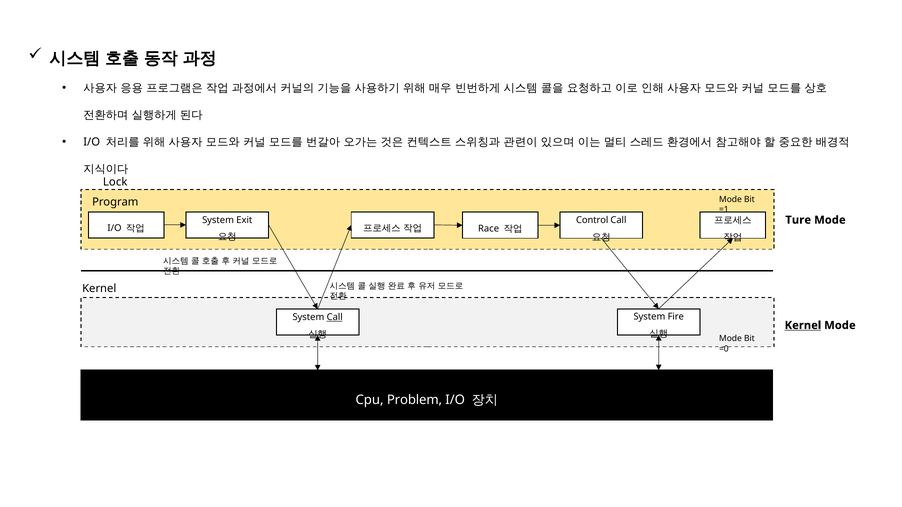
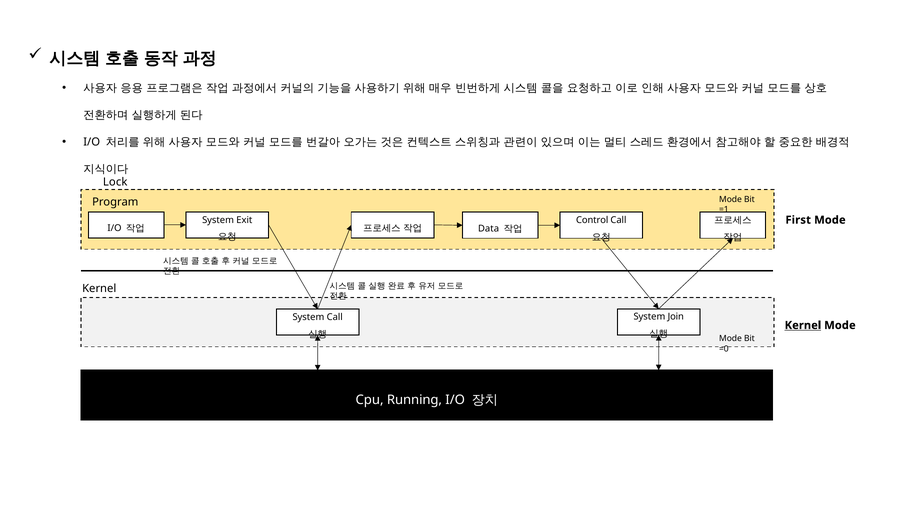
Ture: Ture -> First
Race: Race -> Data
Fire: Fire -> Join
Call at (335, 317) underline: present -> none
Problem: Problem -> Running
